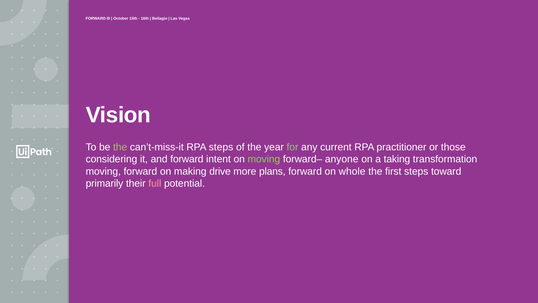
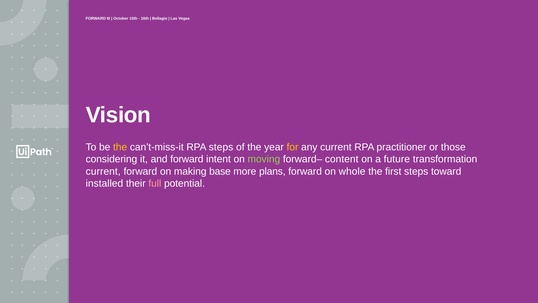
the at (120, 147) colour: light green -> yellow
for colour: light green -> yellow
anyone: anyone -> content
taking: taking -> future
moving at (103, 171): moving -> current
drive: drive -> base
primarily: primarily -> installed
